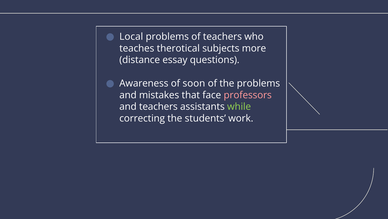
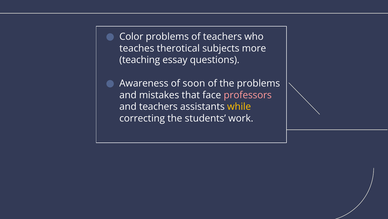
Local: Local -> Color
distance: distance -> teaching
while colour: light green -> yellow
